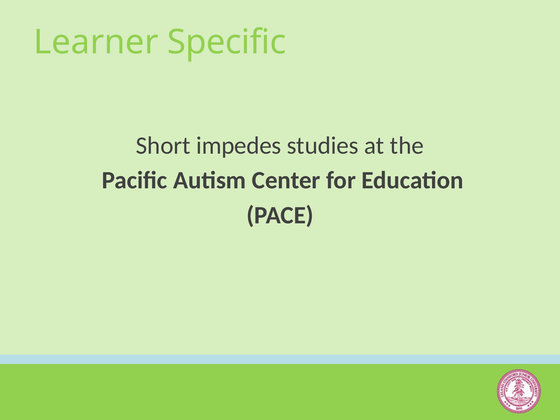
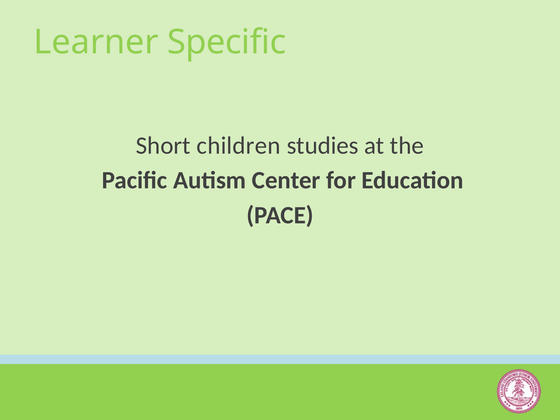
impedes: impedes -> children
